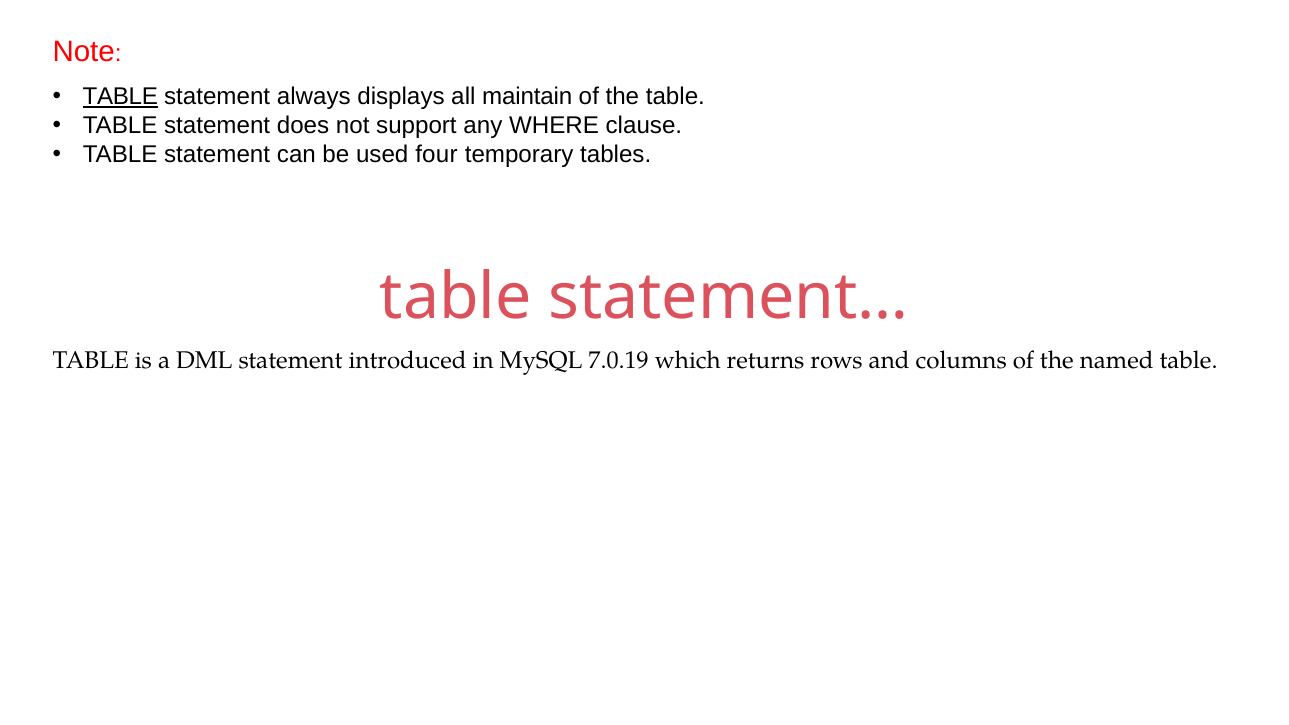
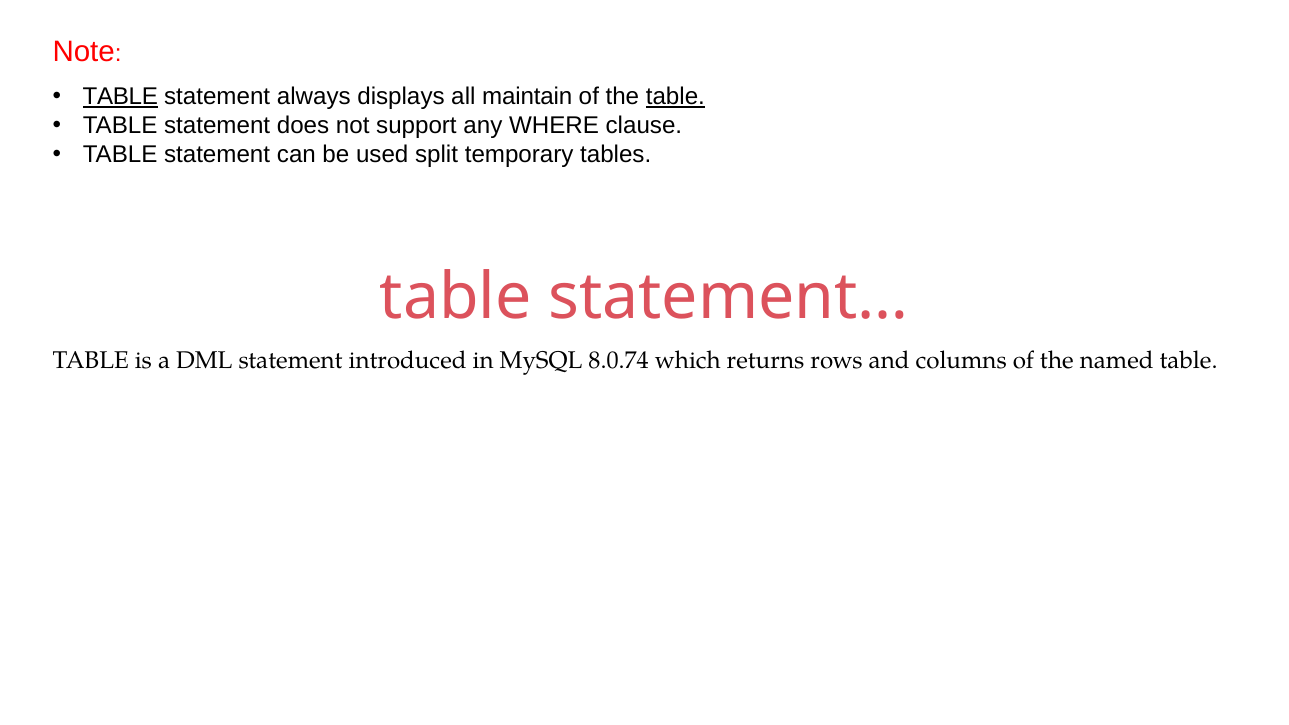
table at (675, 97) underline: none -> present
four: four -> split
7.0.19: 7.0.19 -> 8.0.74
